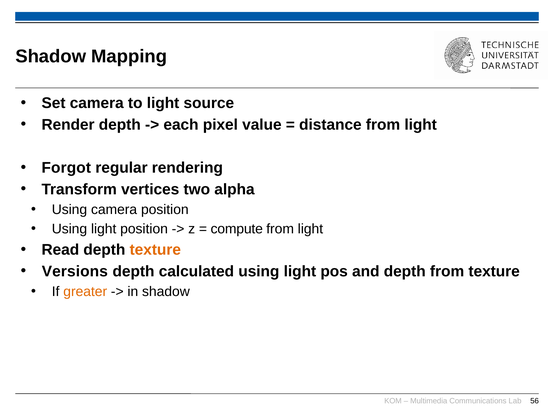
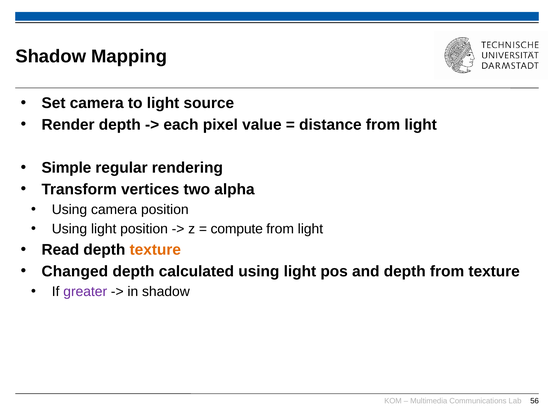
Forgot: Forgot -> Simple
Versions: Versions -> Changed
greater colour: orange -> purple
